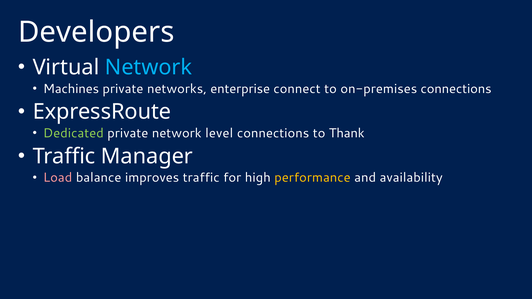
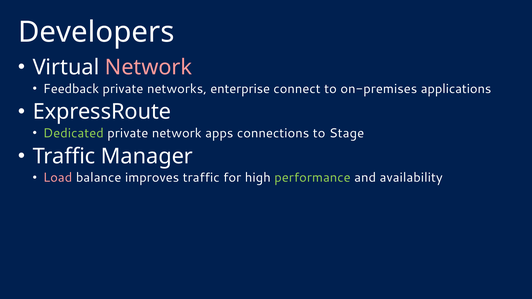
Network at (149, 67) colour: light blue -> pink
Machines: Machines -> Feedback
on-premises connections: connections -> applications
level: level -> apps
Thank: Thank -> Stage
performance colour: yellow -> light green
